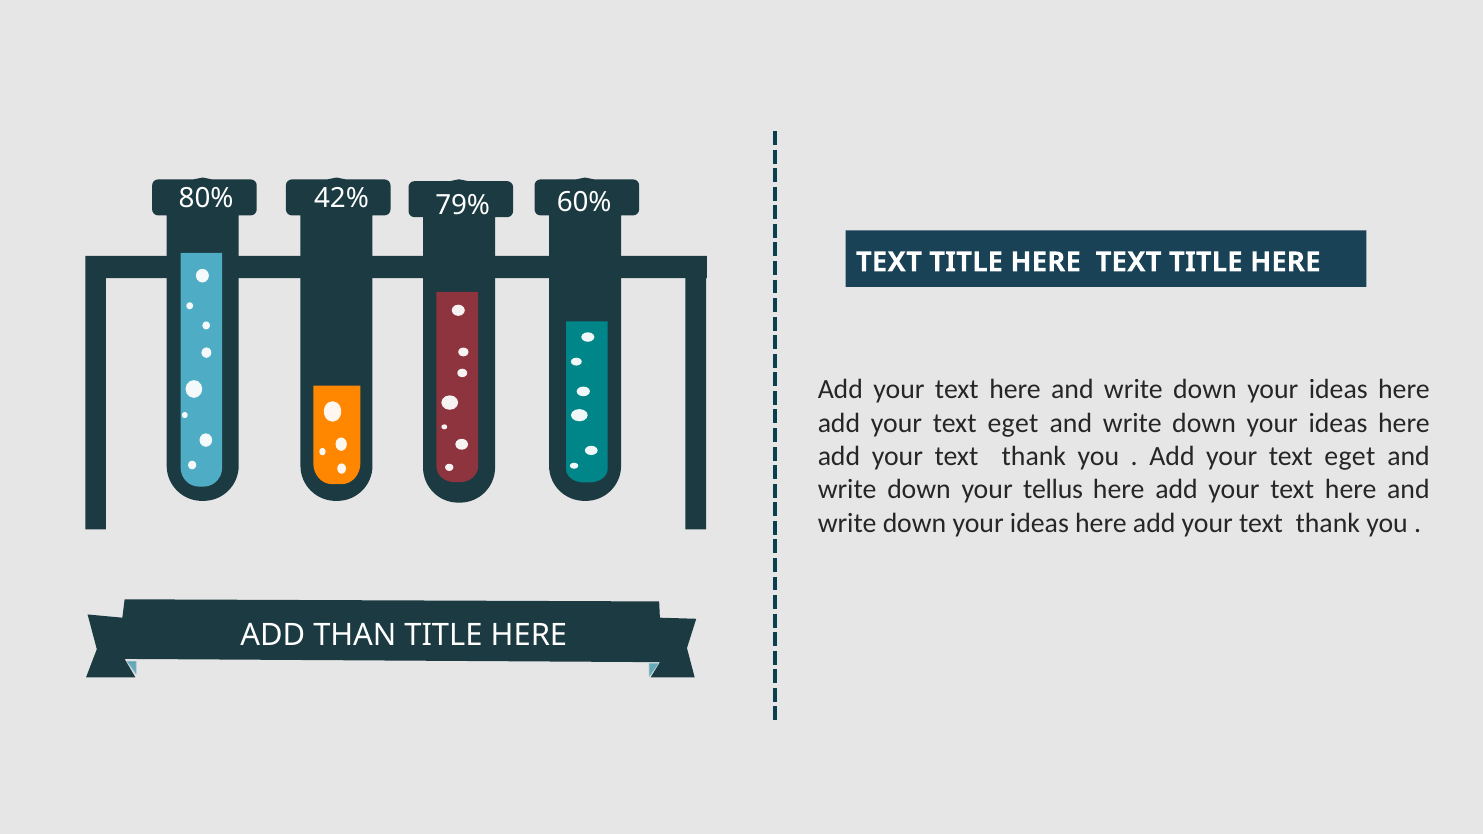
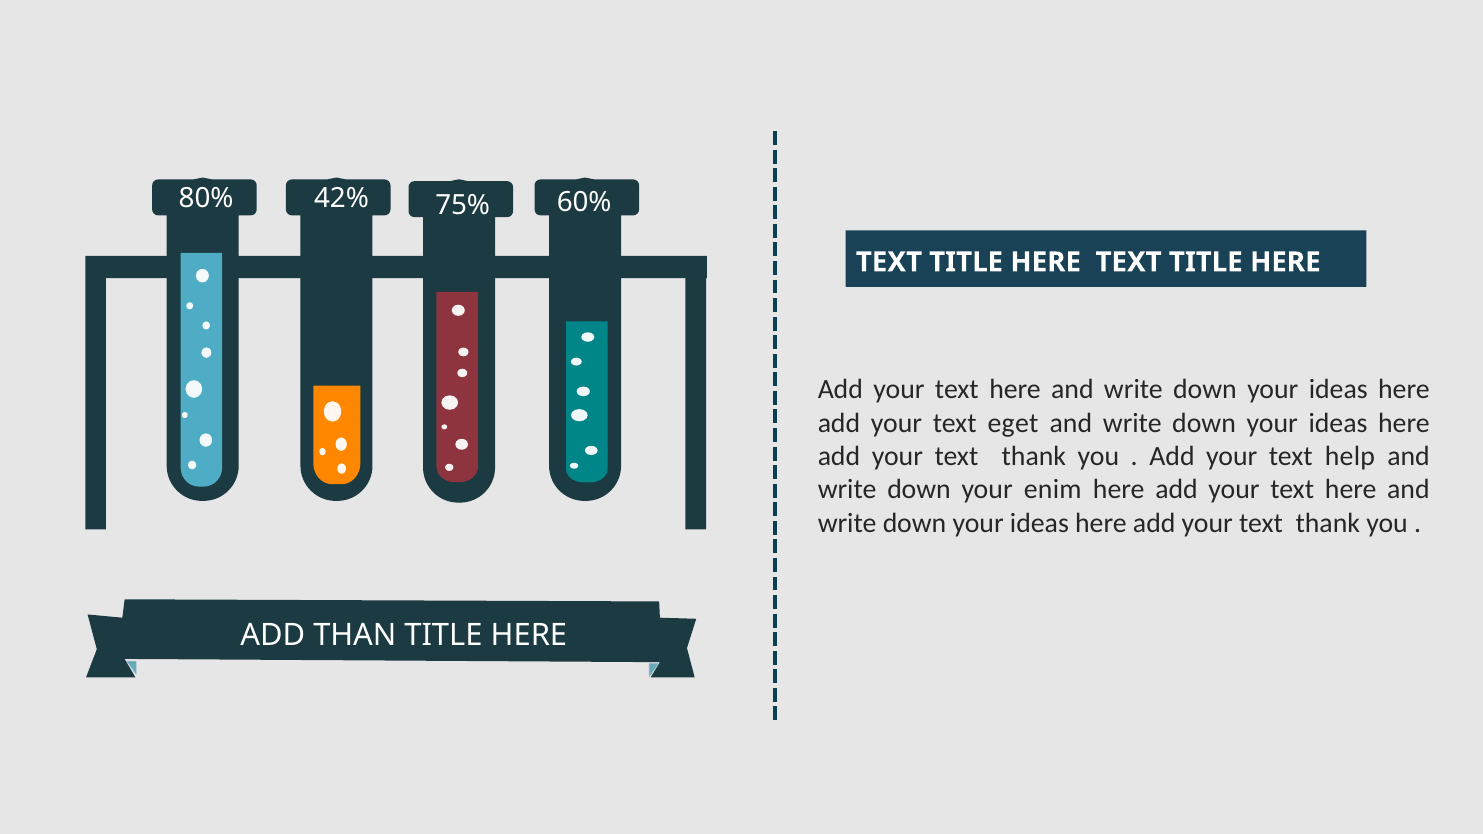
79%: 79% -> 75%
eget at (1350, 456): eget -> help
tellus: tellus -> enim
